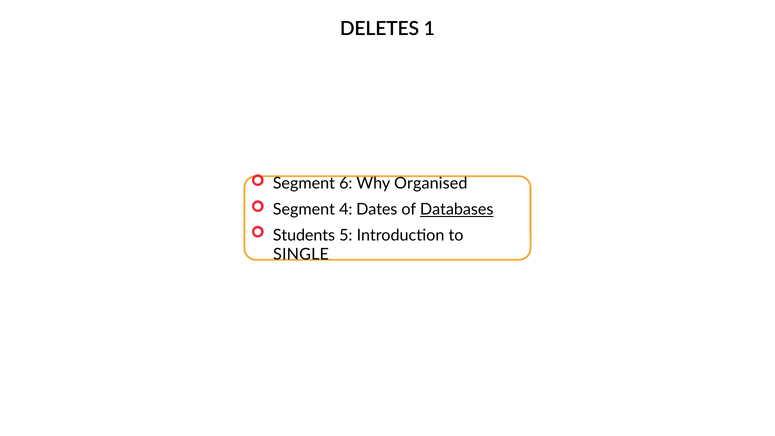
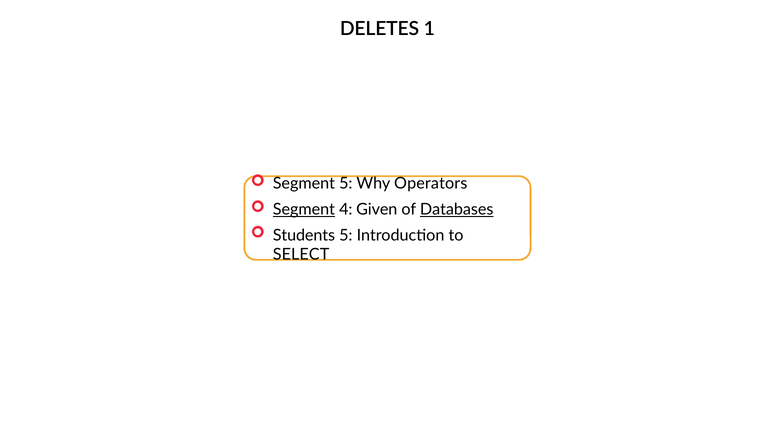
Segment 6: 6 -> 5
Organised: Organised -> Operators
Segment at (304, 209) underline: none -> present
Dates: Dates -> Given
SINGLE: SINGLE -> SELECT
